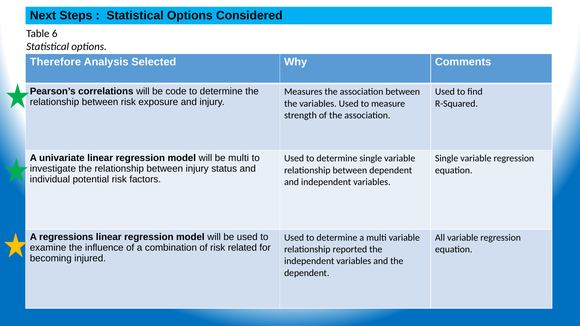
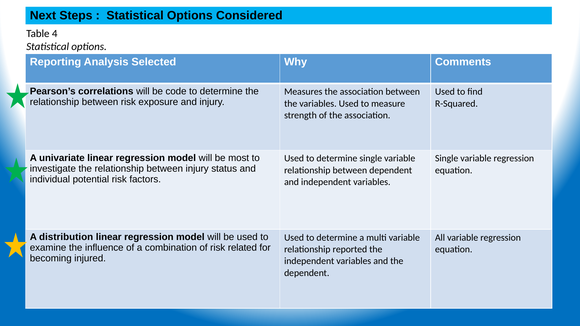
6: 6 -> 4
Therefore: Therefore -> Reporting
be multi: multi -> most
regressions: regressions -> distribution
